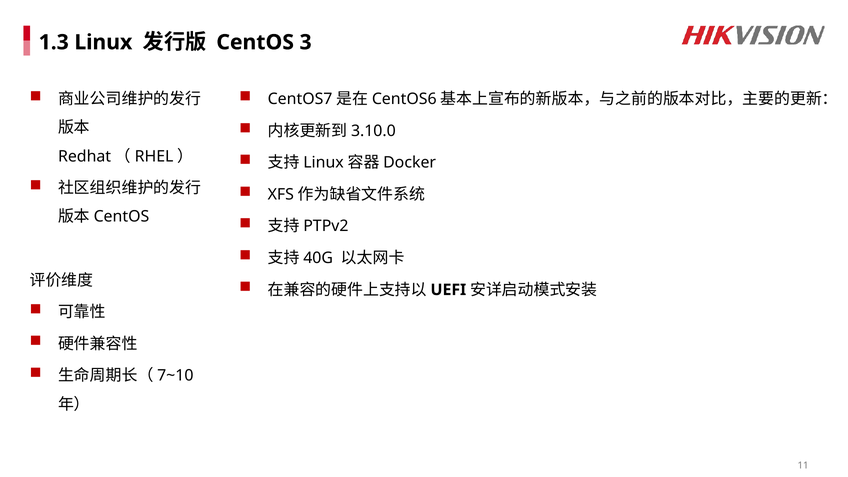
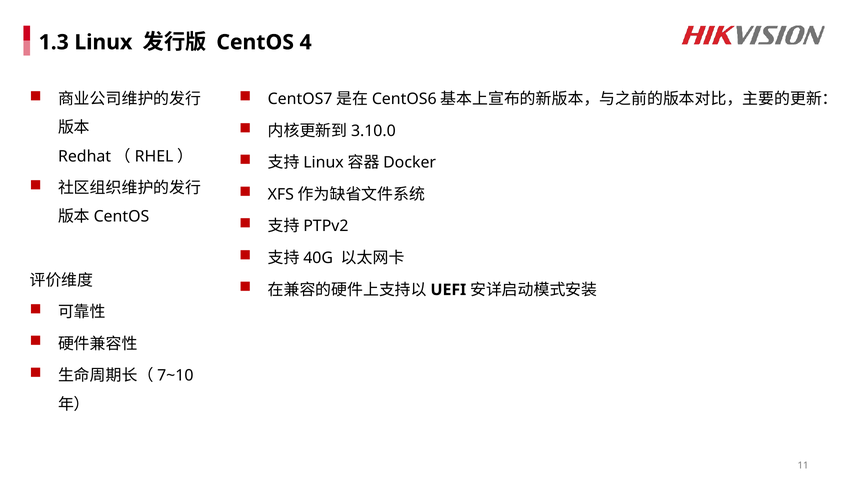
3: 3 -> 4
